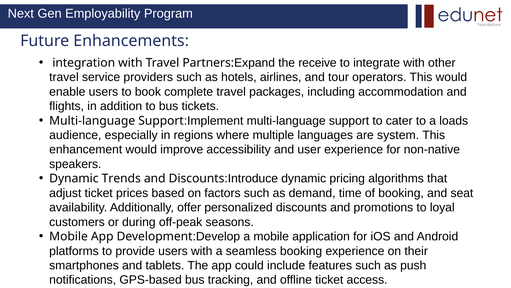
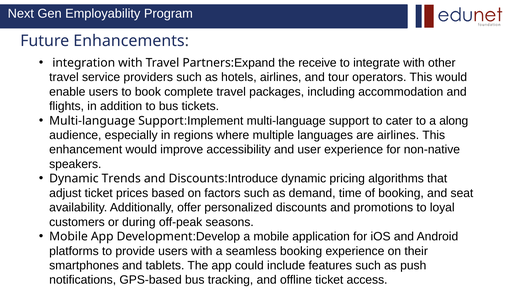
loads: loads -> along
are system: system -> airlines
